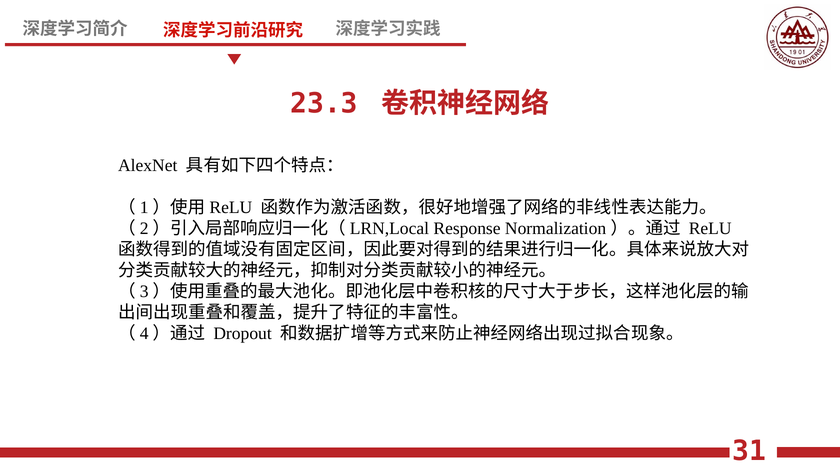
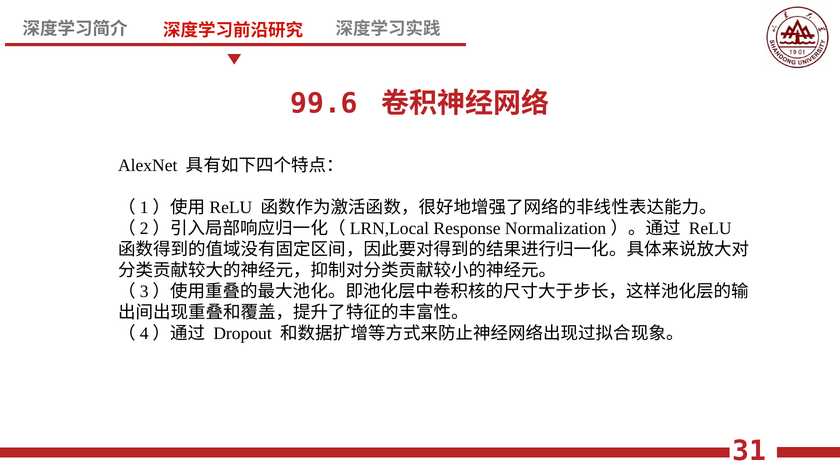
23.3: 23.3 -> 99.6
